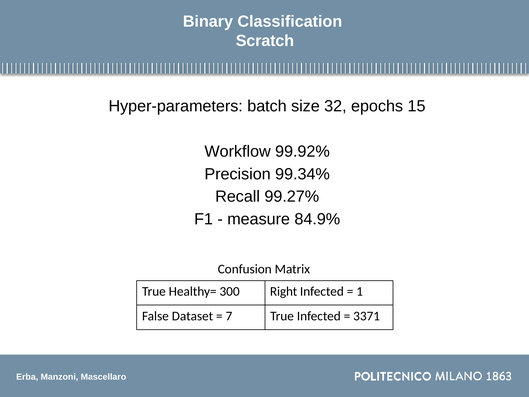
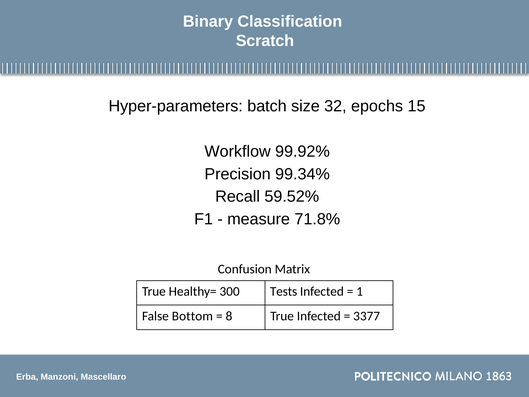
99.27%: 99.27% -> 59.52%
84.9%: 84.9% -> 71.8%
Right: Right -> Tests
Dataset: Dataset -> Bottom
7: 7 -> 8
3371: 3371 -> 3377
